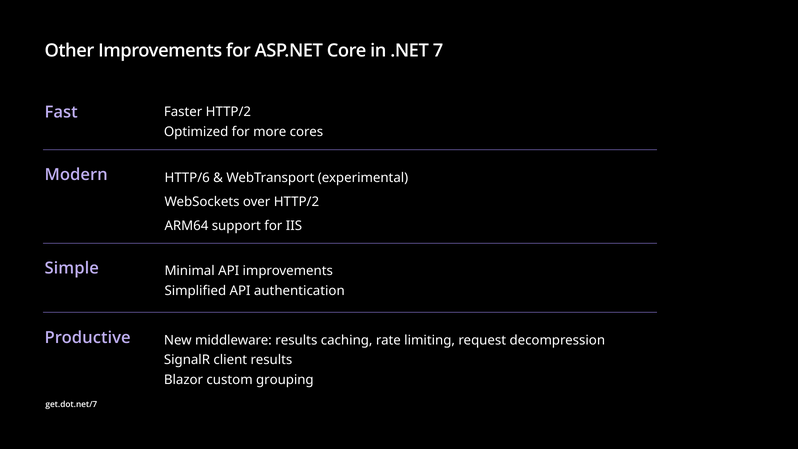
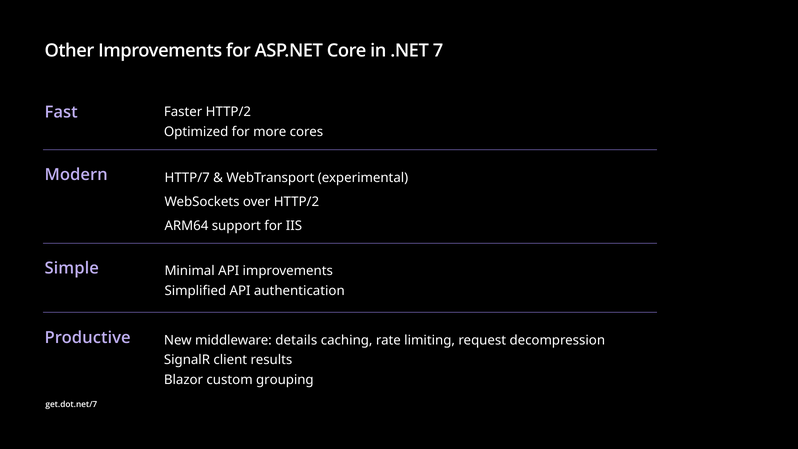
HTTP/6: HTTP/6 -> HTTP/7
middleware results: results -> details
